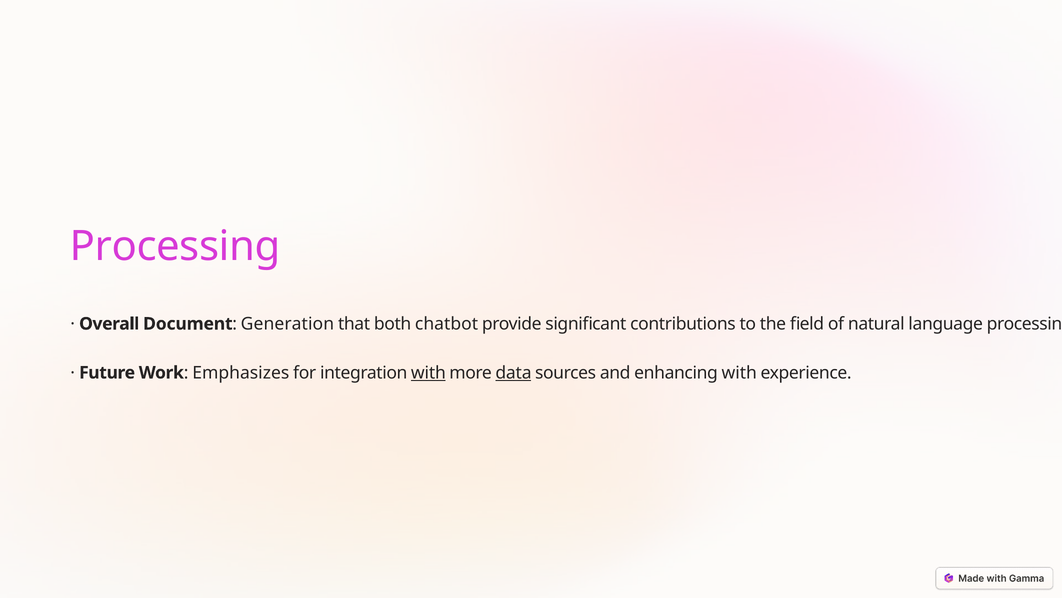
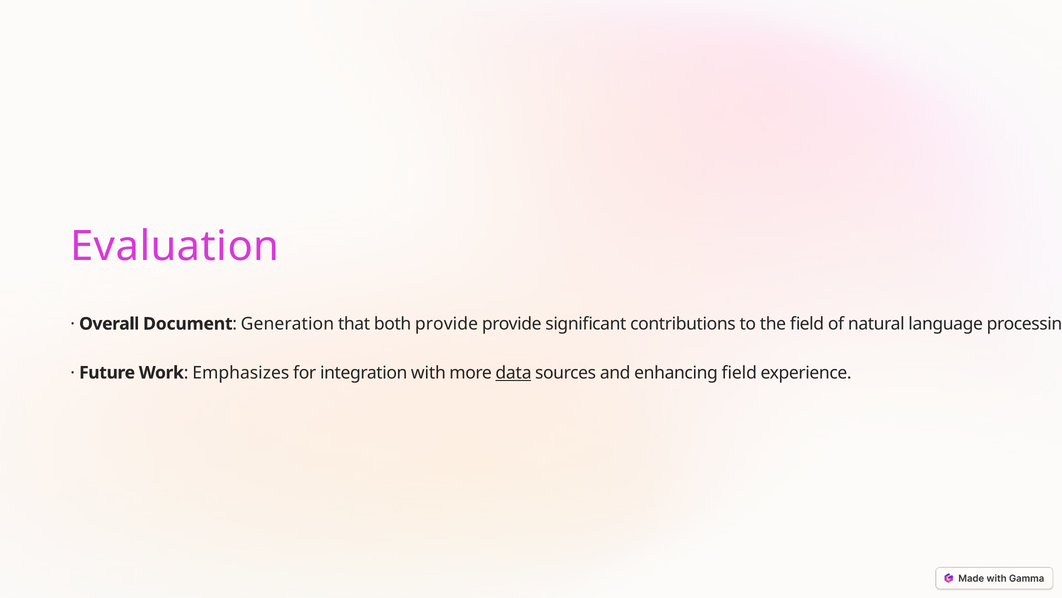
Processing at (175, 246): Processing -> Evaluation
both chatbot: chatbot -> provide
with at (428, 372) underline: present -> none
enhancing with: with -> field
